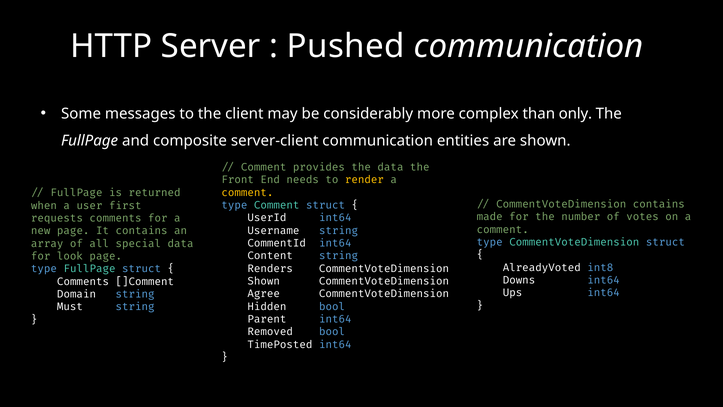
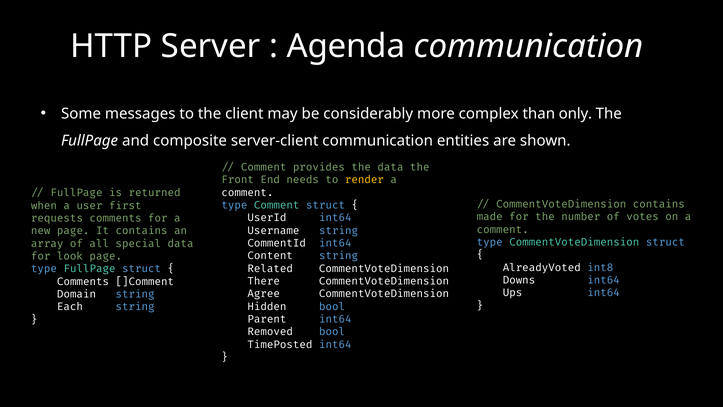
Pushed: Pushed -> Agenda
comment at (247, 192) colour: yellow -> white
Renders: Renders -> Related
Shown at (264, 281): Shown -> There
Must: Must -> Each
